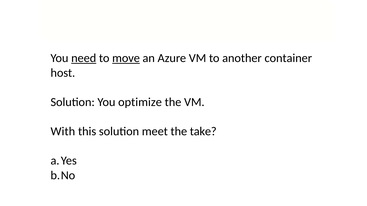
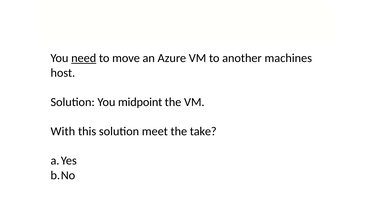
move underline: present -> none
container: container -> machines
optimize: optimize -> midpoint
